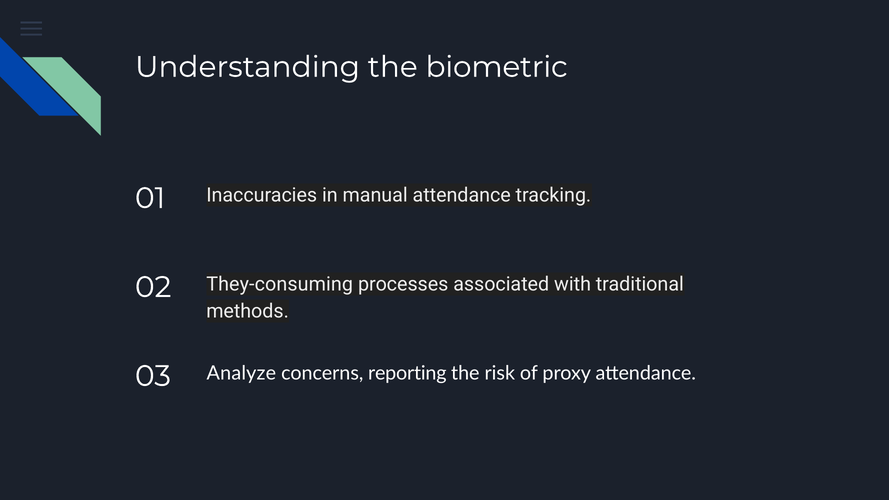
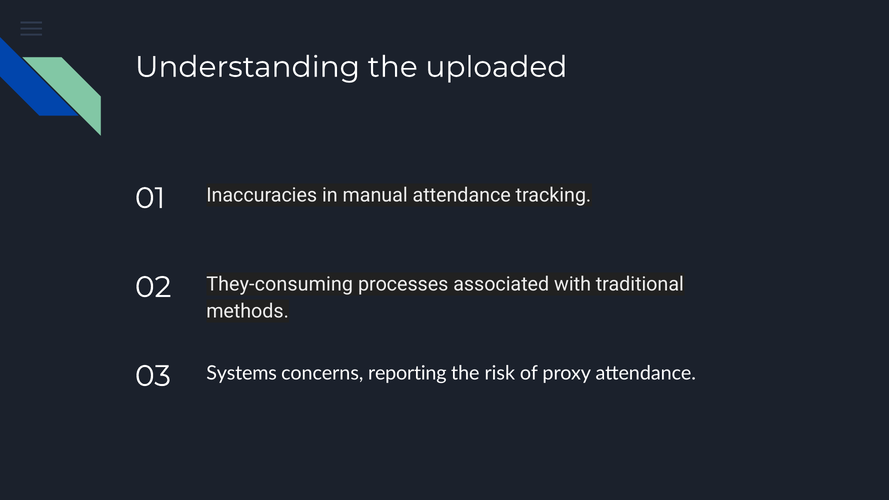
biometric: biometric -> uploaded
Analyze: Analyze -> Systems
